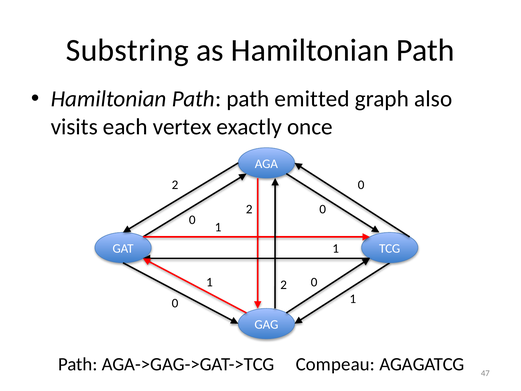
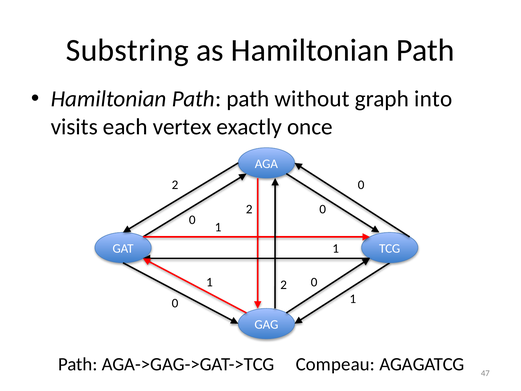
emitted: emitted -> without
also: also -> into
